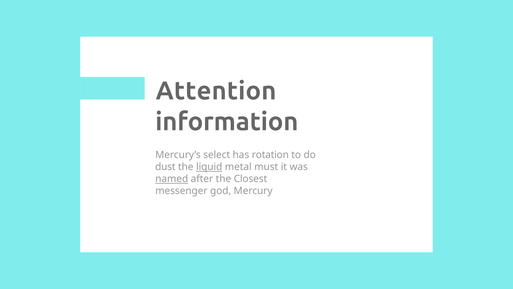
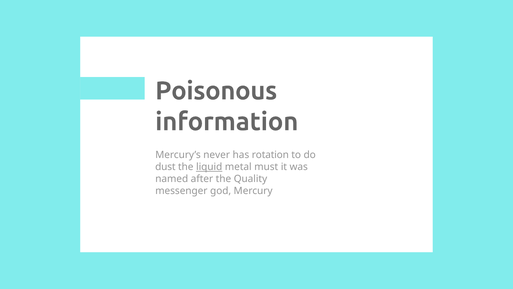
Attention: Attention -> Poisonous
select: select -> never
named underline: present -> none
Closest: Closest -> Quality
